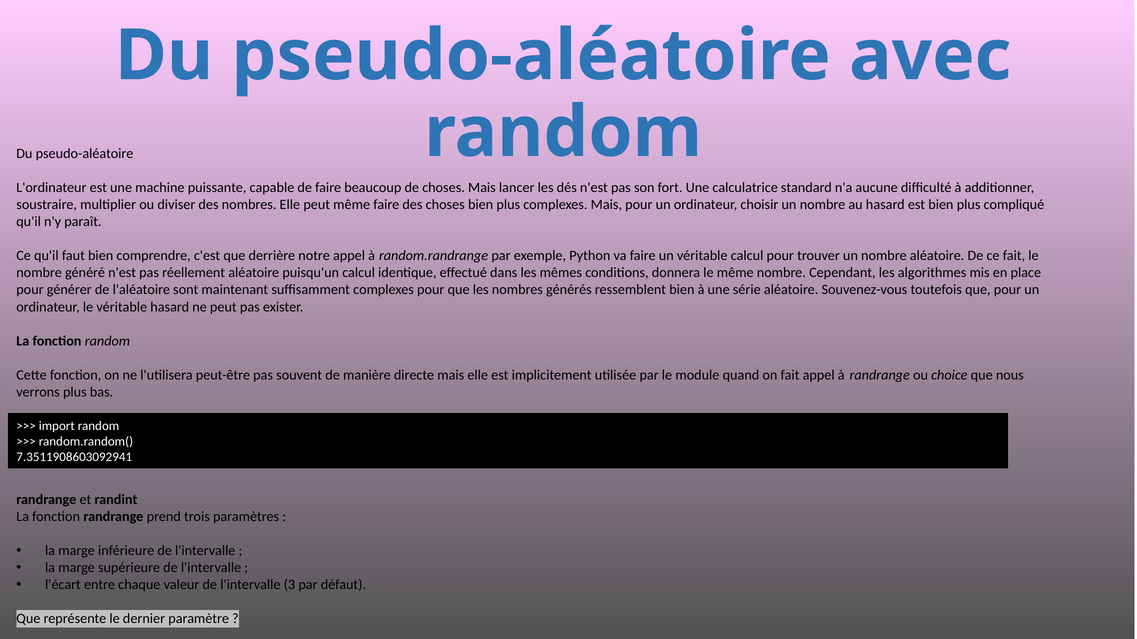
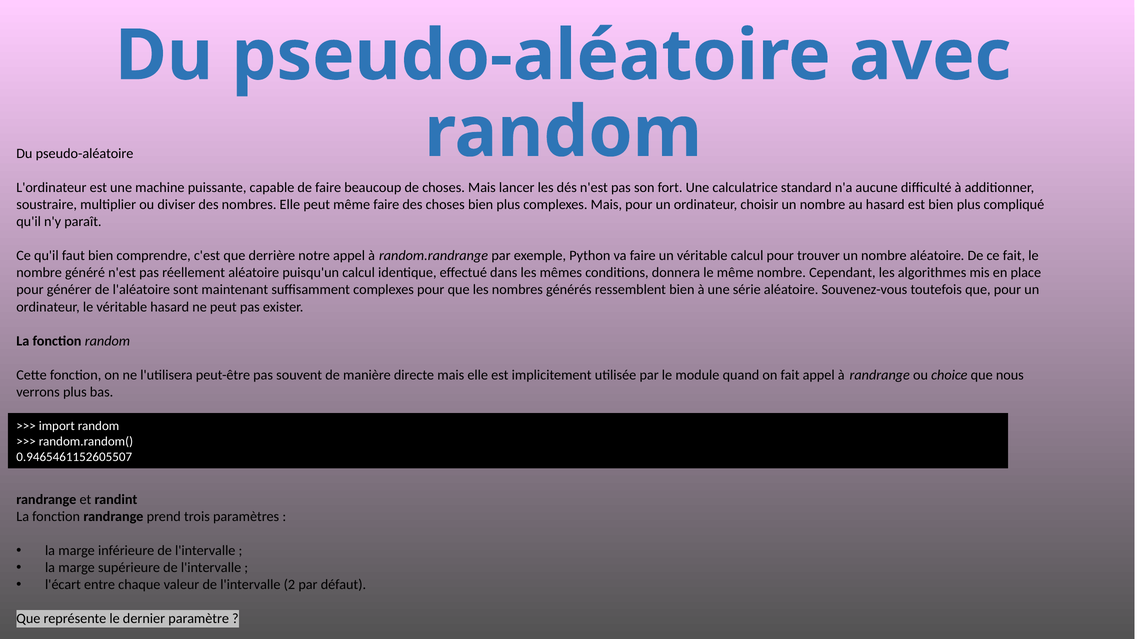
7.3511908603092941: 7.3511908603092941 -> 0.9465461152605507
3: 3 -> 2
